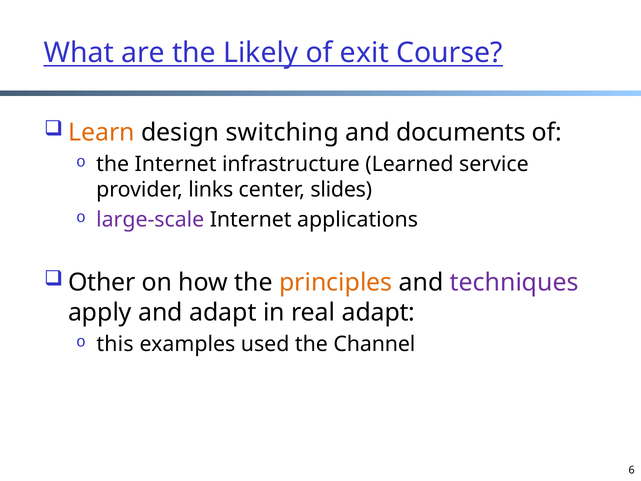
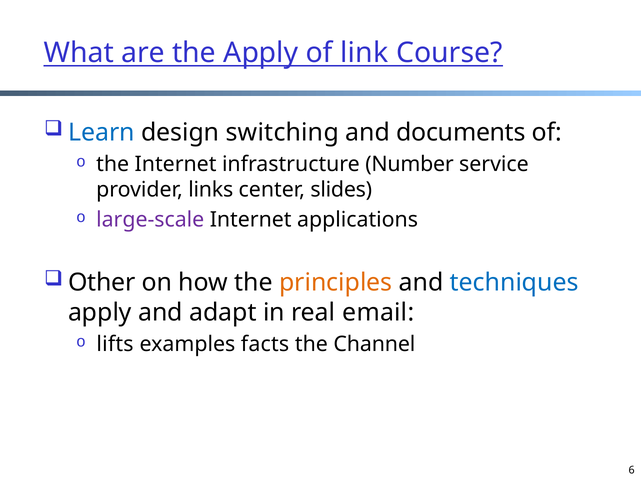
the Likely: Likely -> Apply
exit: exit -> link
Learn colour: orange -> blue
Learned: Learned -> Number
techniques colour: purple -> blue
real adapt: adapt -> email
this: this -> lifts
used: used -> facts
